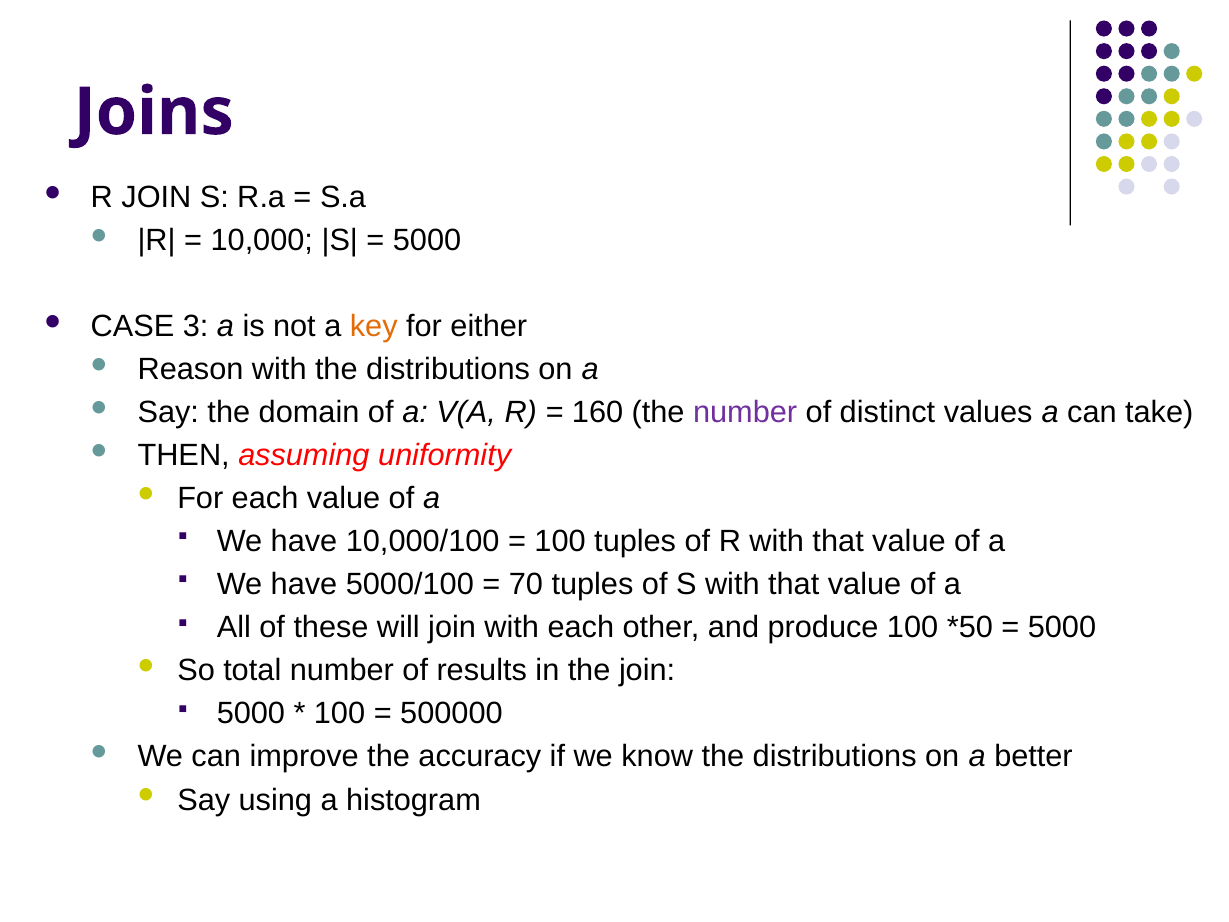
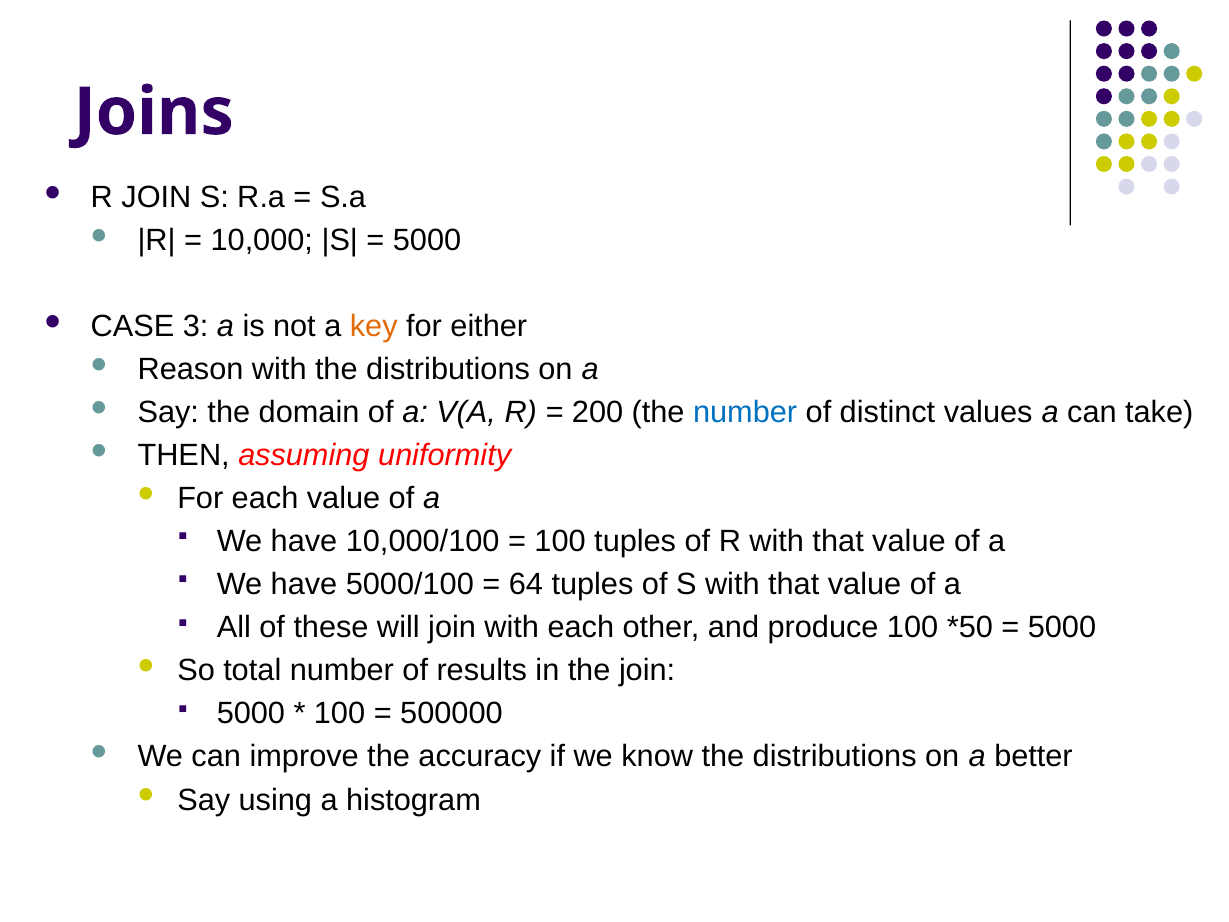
160: 160 -> 200
number at (745, 413) colour: purple -> blue
70: 70 -> 64
